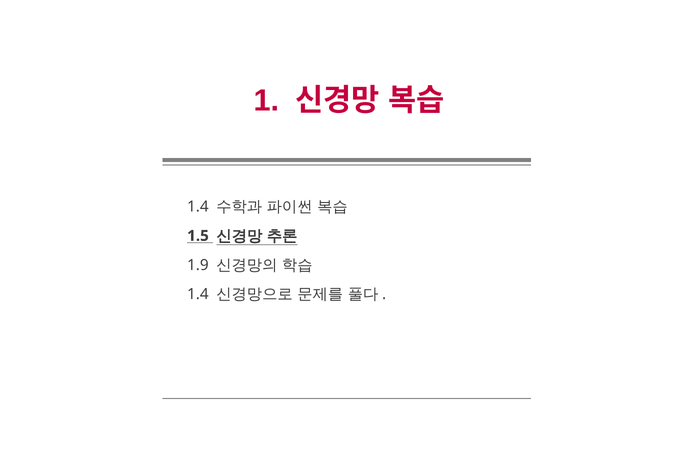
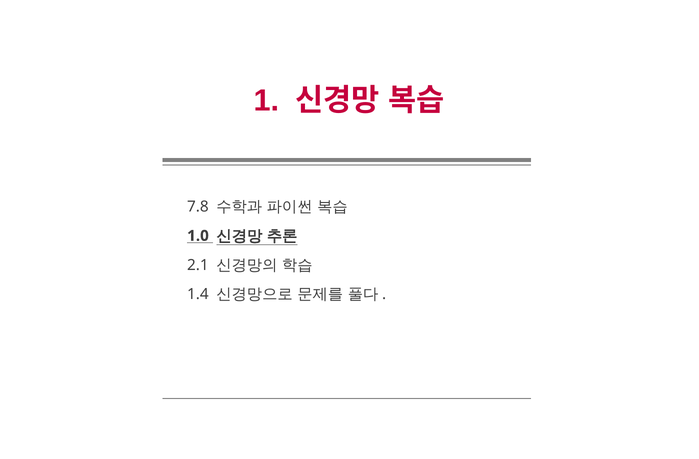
1.4 at (198, 207): 1.4 -> 7.8
1.5: 1.5 -> 1.0
1.9: 1.9 -> 2.1
